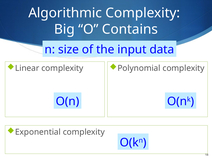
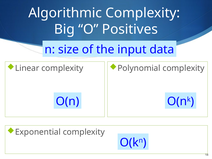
Contains: Contains -> Positives
